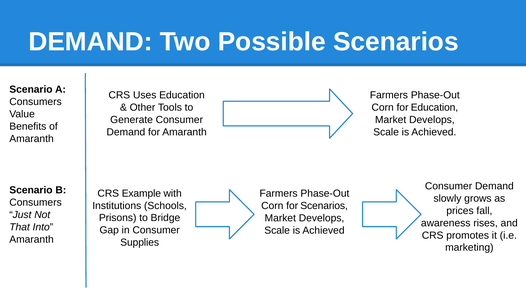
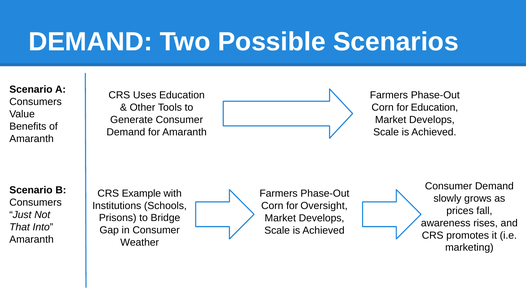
for Scenarios: Scenarios -> Oversight
Supplies: Supplies -> Weather
